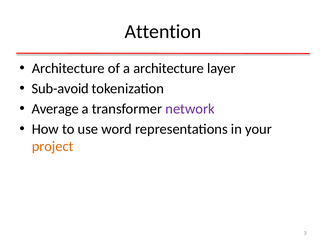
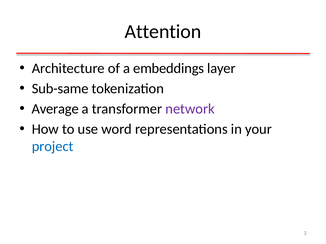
a architecture: architecture -> embeddings
Sub-avoid: Sub-avoid -> Sub-same
project colour: orange -> blue
